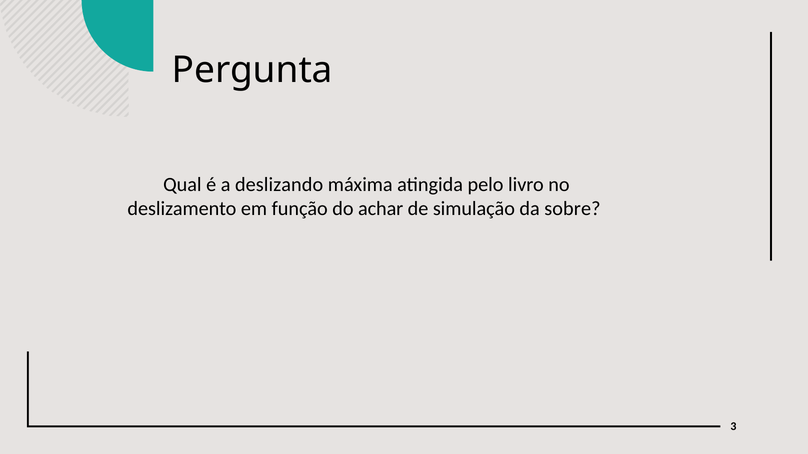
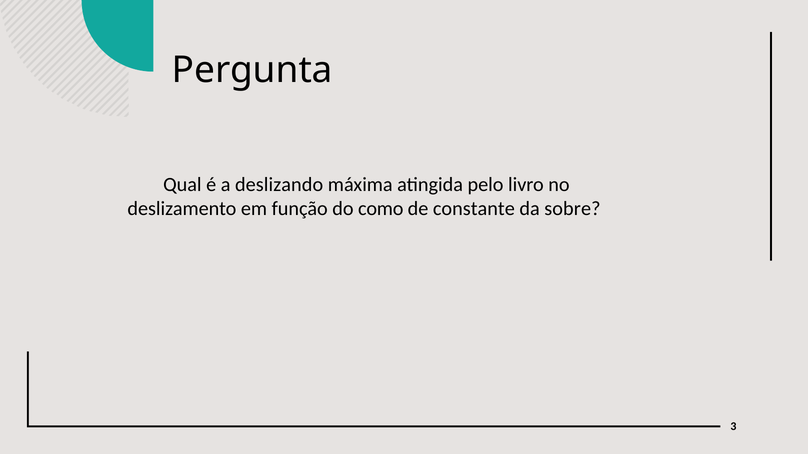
achar: achar -> como
simulação: simulação -> constante
